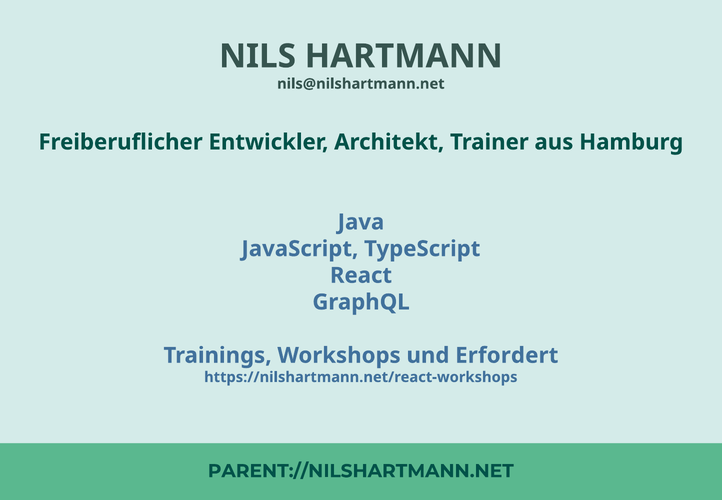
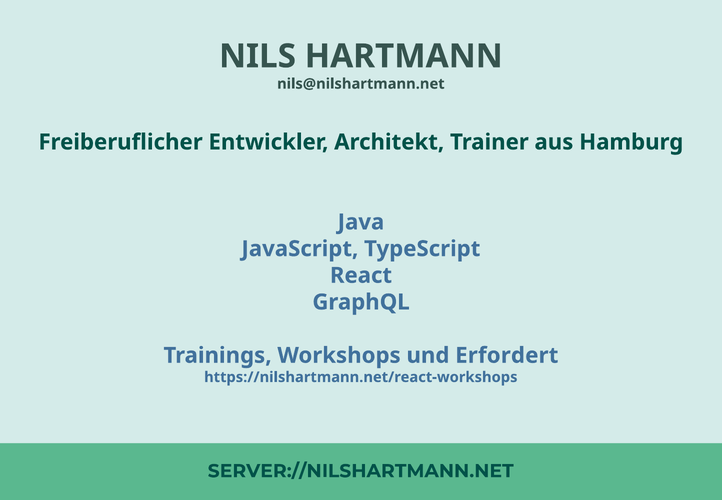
PARENT://NILSHARTMANN.NET: PARENT://NILSHARTMANN.NET -> SERVER://NILSHARTMANN.NET
